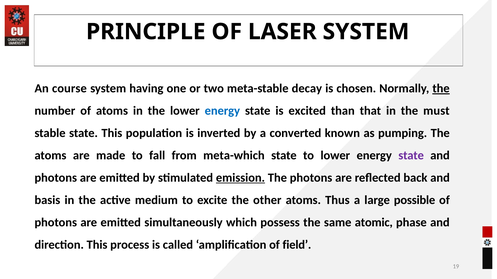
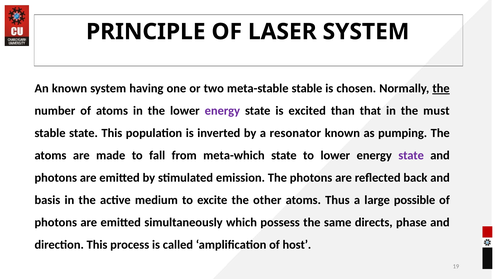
An course: course -> known
meta-stable decay: decay -> stable
energy at (222, 111) colour: blue -> purple
converted: converted -> resonator
emission underline: present -> none
atomic: atomic -> directs
field: field -> host
